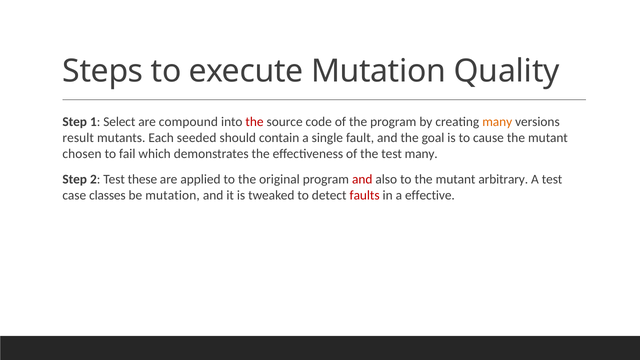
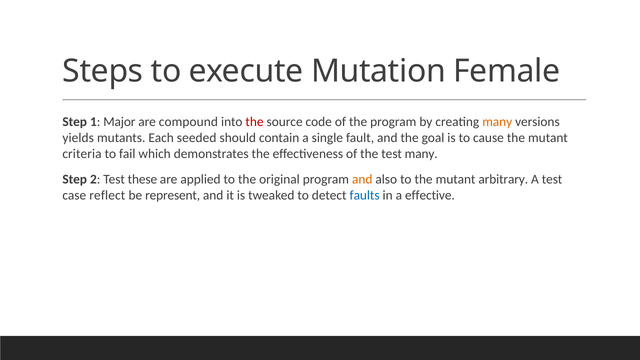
Quality: Quality -> Female
Select: Select -> Major
result: result -> yields
chosen: chosen -> criteria
and at (362, 179) colour: red -> orange
classes: classes -> reflect
be mutation: mutation -> represent
faults colour: red -> blue
